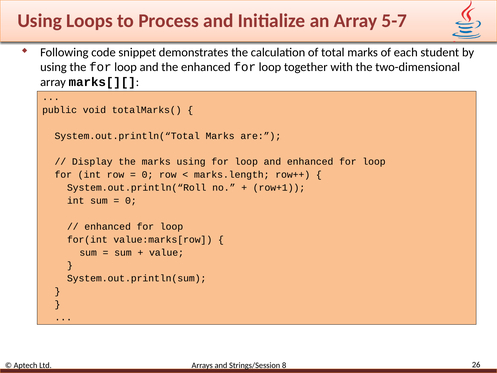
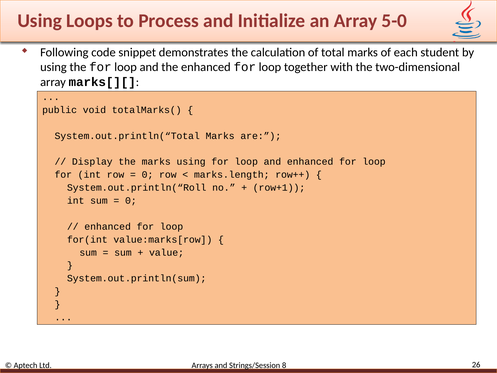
5-7: 5-7 -> 5-0
